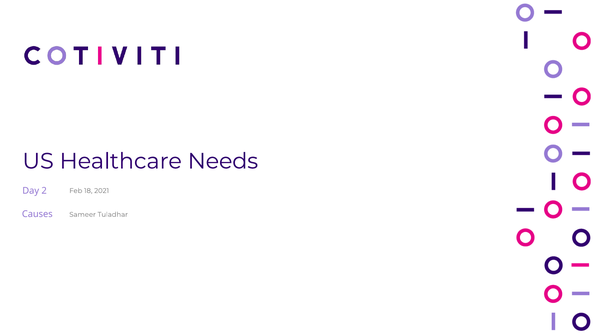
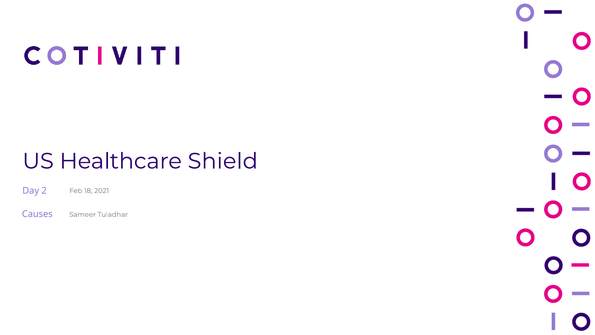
Needs: Needs -> Shield
